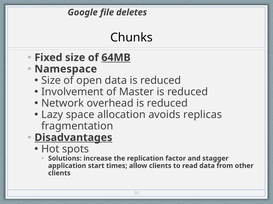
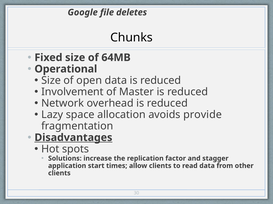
64MB underline: present -> none
Namespace: Namespace -> Operational
replicas: replicas -> provide
